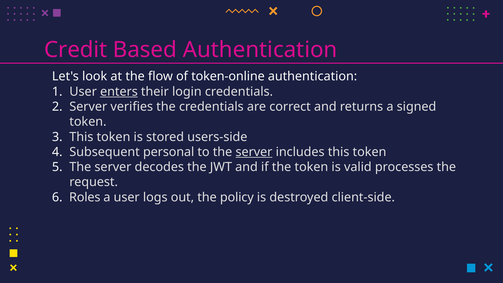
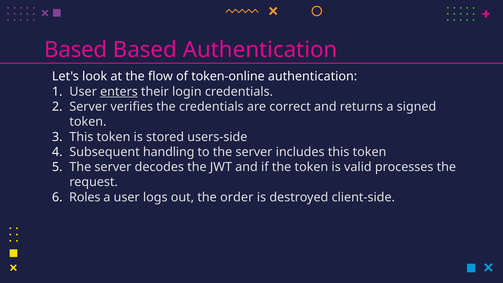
Credit at (76, 50): Credit -> Based
personal: personal -> handling
server at (254, 152) underline: present -> none
policy: policy -> order
